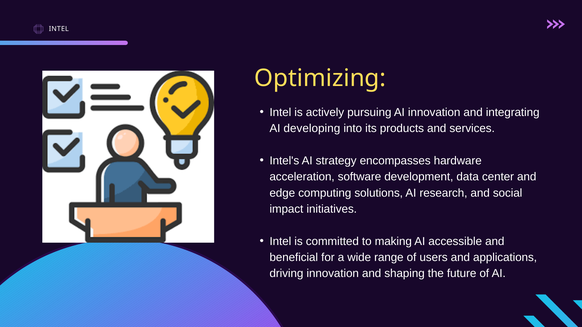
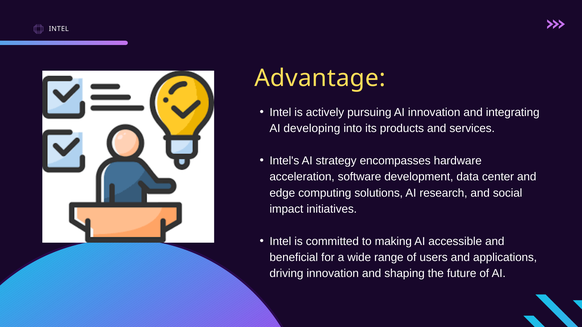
Optimizing: Optimizing -> Advantage
